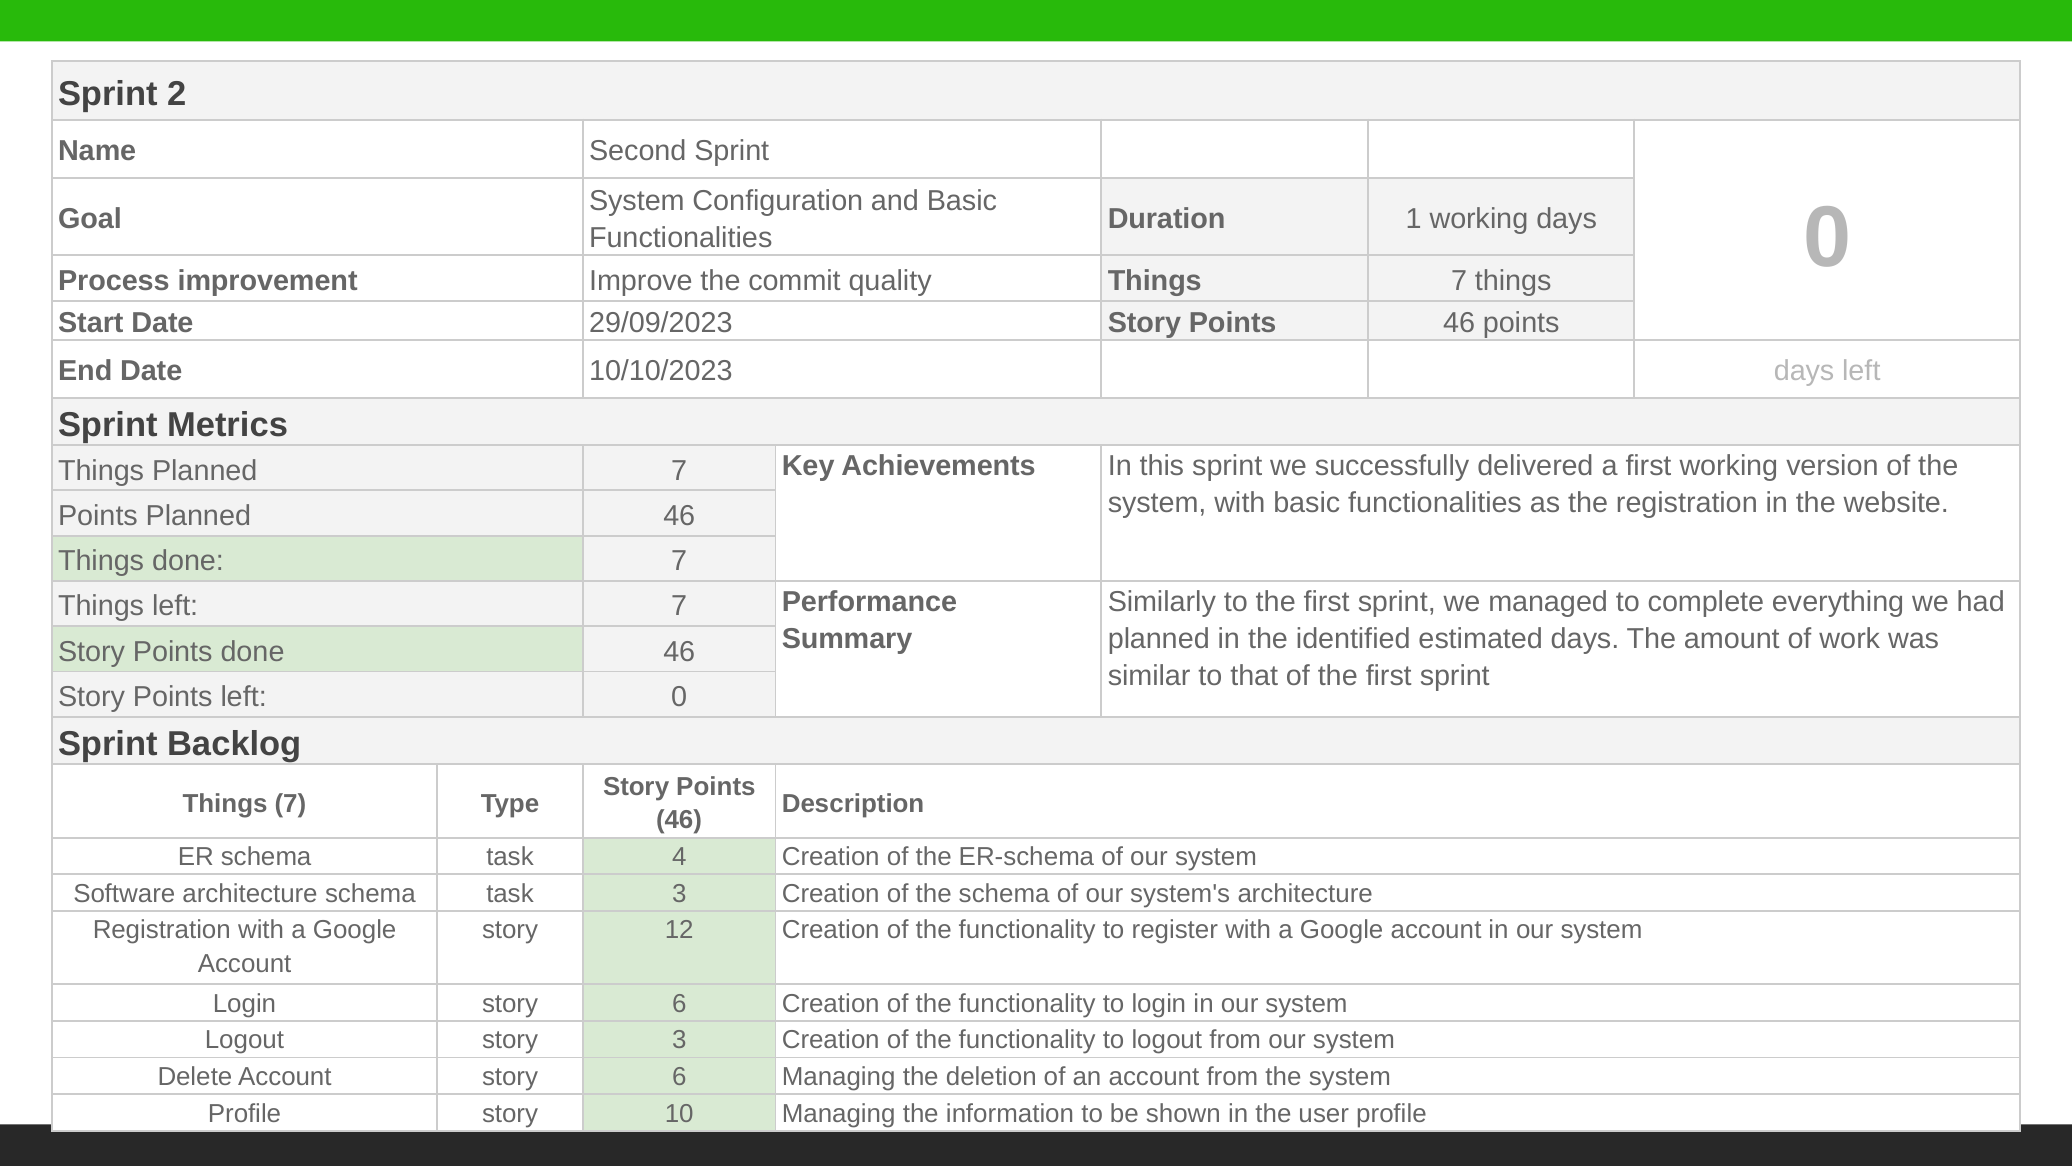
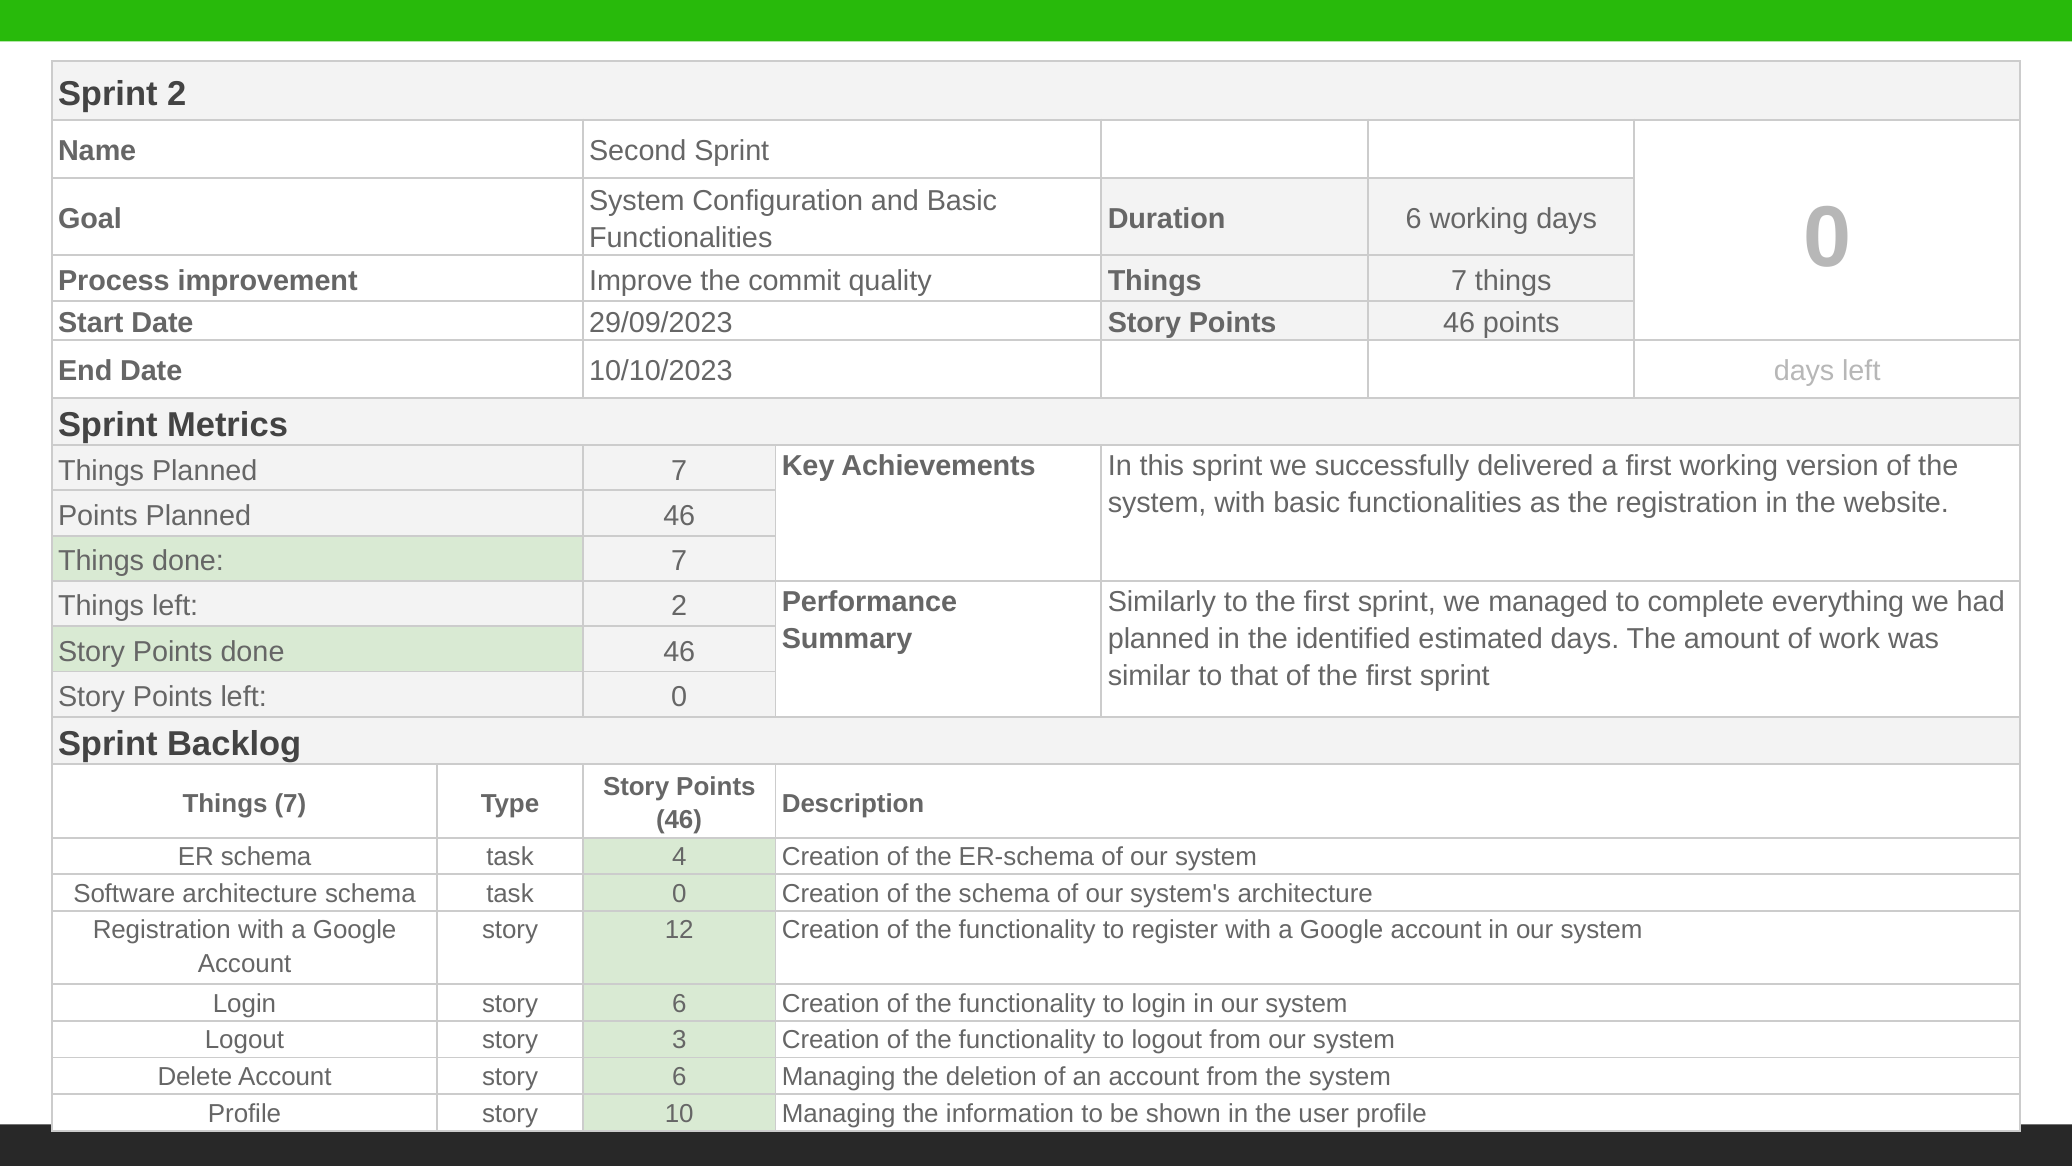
Duration 1: 1 -> 6
left 7: 7 -> 2
task 3: 3 -> 0
